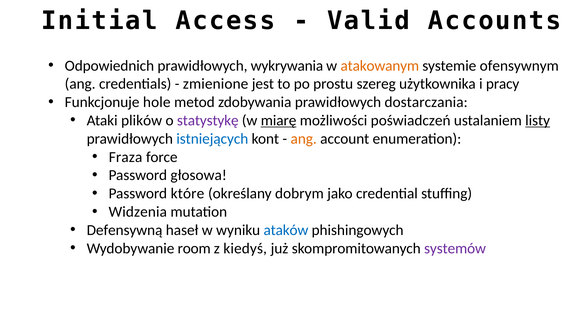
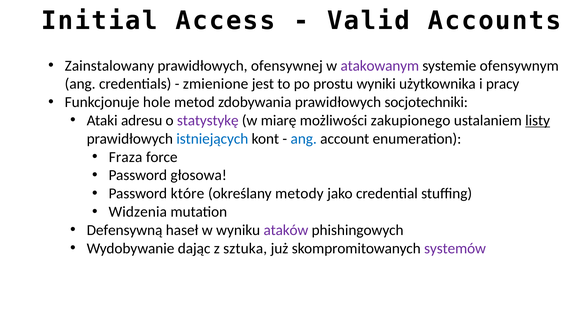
Odpowiednich: Odpowiednich -> Zainstalowany
wykrywania: wykrywania -> ofensywnej
atakowanym colour: orange -> purple
szereg: szereg -> wyniki
dostarczania: dostarczania -> socjotechniki
plików: plików -> adresu
miarę underline: present -> none
poświadczeń: poświadczeń -> zakupionego
ang at (304, 139) colour: orange -> blue
dobrym: dobrym -> metody
ataków colour: blue -> purple
room: room -> dając
kiedyś: kiedyś -> sztuka
